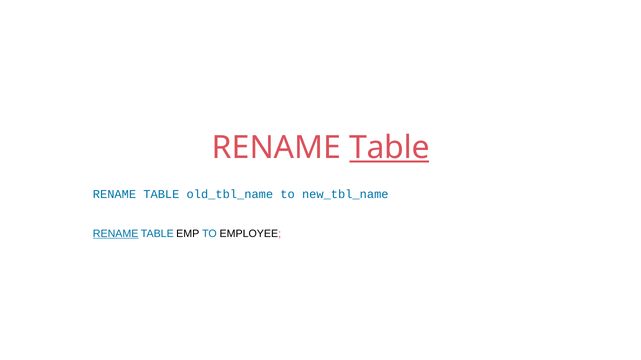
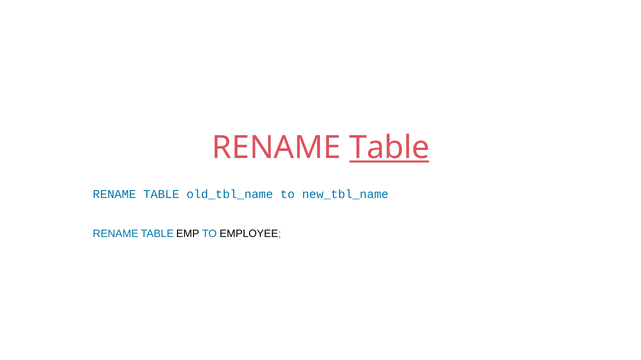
RENAME at (116, 234) underline: present -> none
